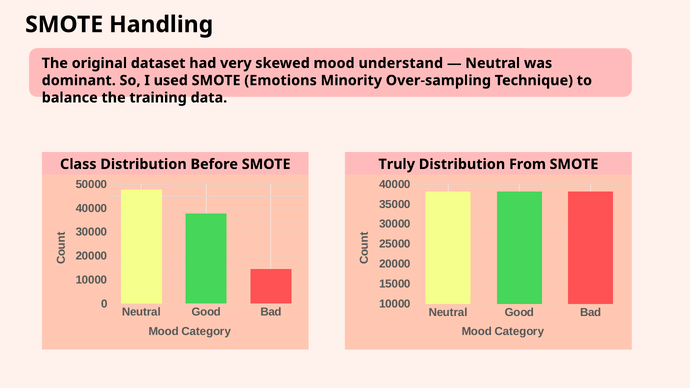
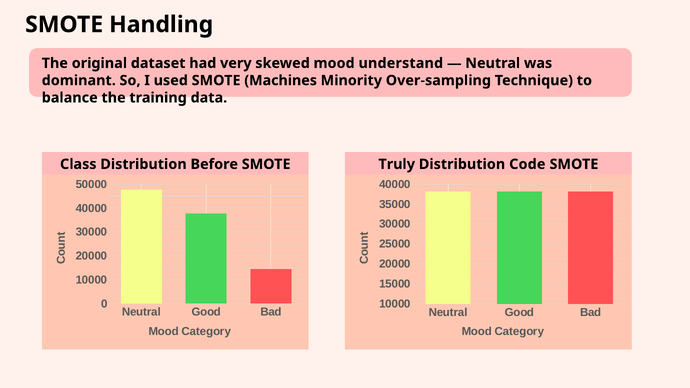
Emotions: Emotions -> Machines
From: From -> Code
